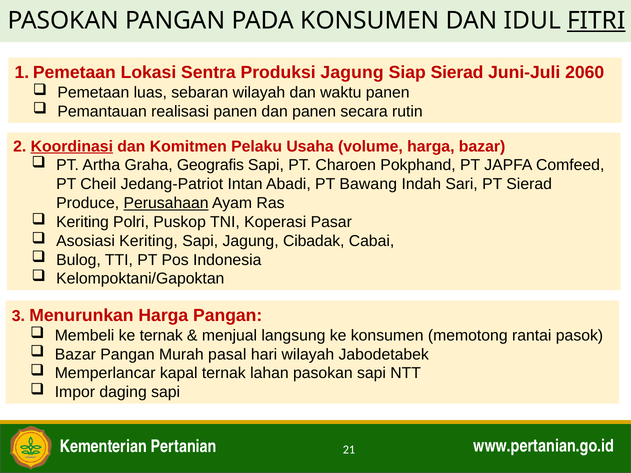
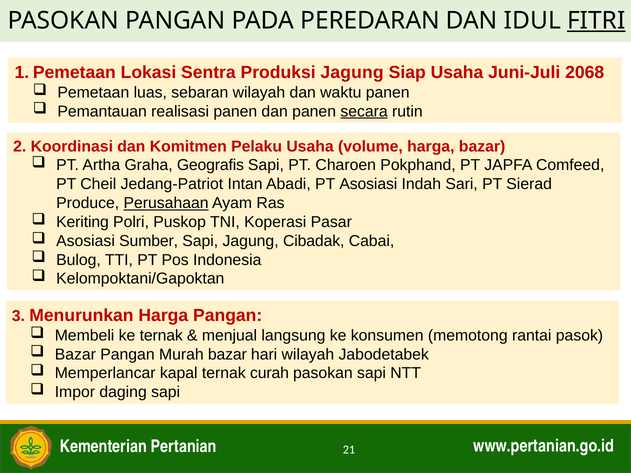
PADA KONSUMEN: KONSUMEN -> PEREDARAN
Siap Sierad: Sierad -> Usaha
2060: 2060 -> 2068
secara underline: none -> present
Koordinasi underline: present -> none
PT Bawang: Bawang -> Asosiasi
Asosiasi Keriting: Keriting -> Sumber
Murah pasal: pasal -> bazar
lahan: lahan -> curah
